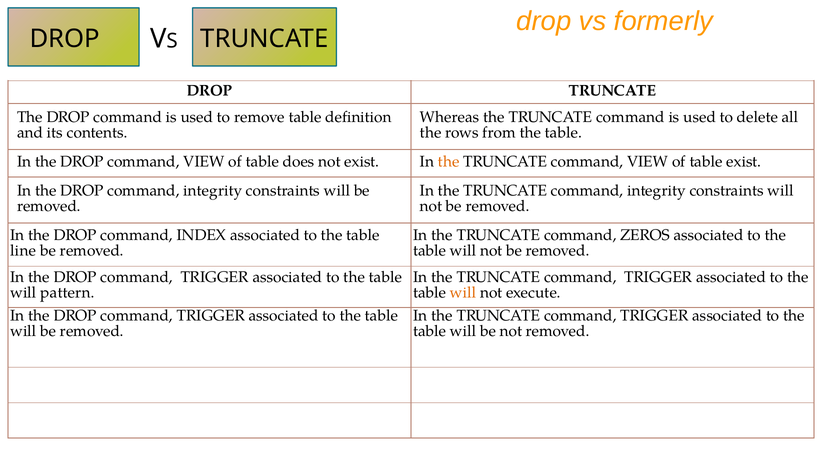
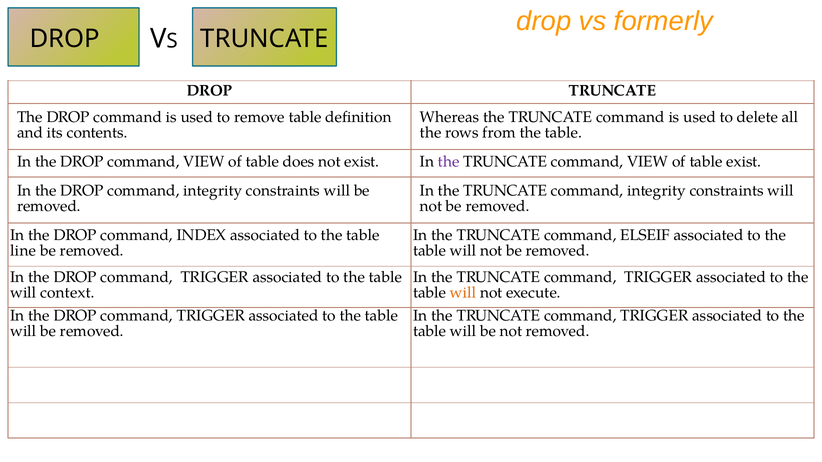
the at (449, 162) colour: orange -> purple
ZEROS: ZEROS -> ELSEIF
pattern: pattern -> context
